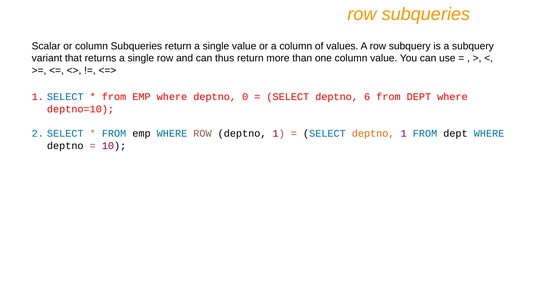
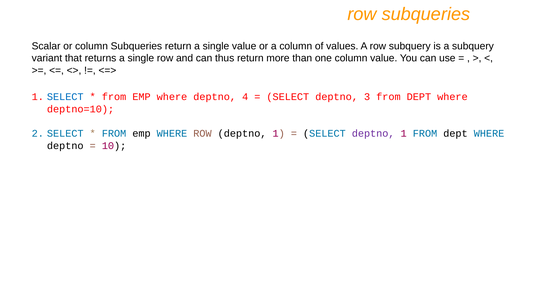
0: 0 -> 4
6: 6 -> 3
deptno at (373, 133) colour: orange -> purple
